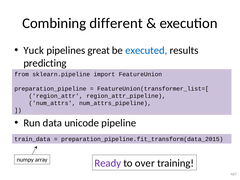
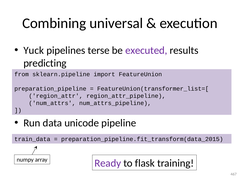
different: different -> universal
great: great -> terse
executed colour: blue -> purple
over: over -> flask
